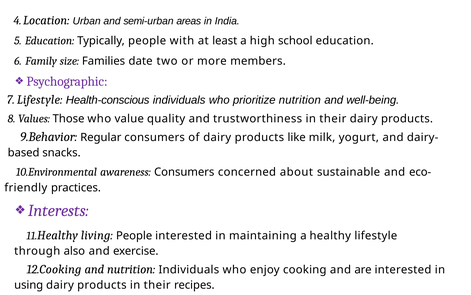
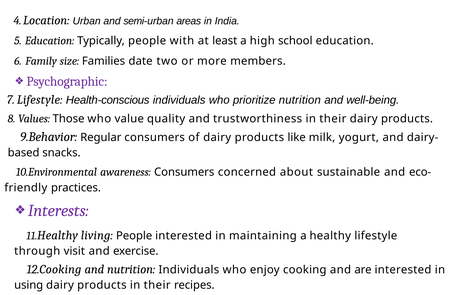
also: also -> visit
